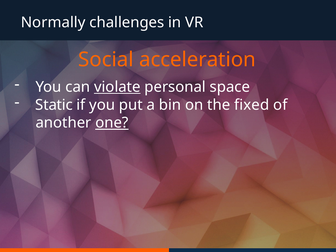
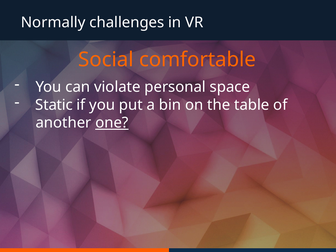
acceleration: acceleration -> comfortable
violate underline: present -> none
fixed: fixed -> table
